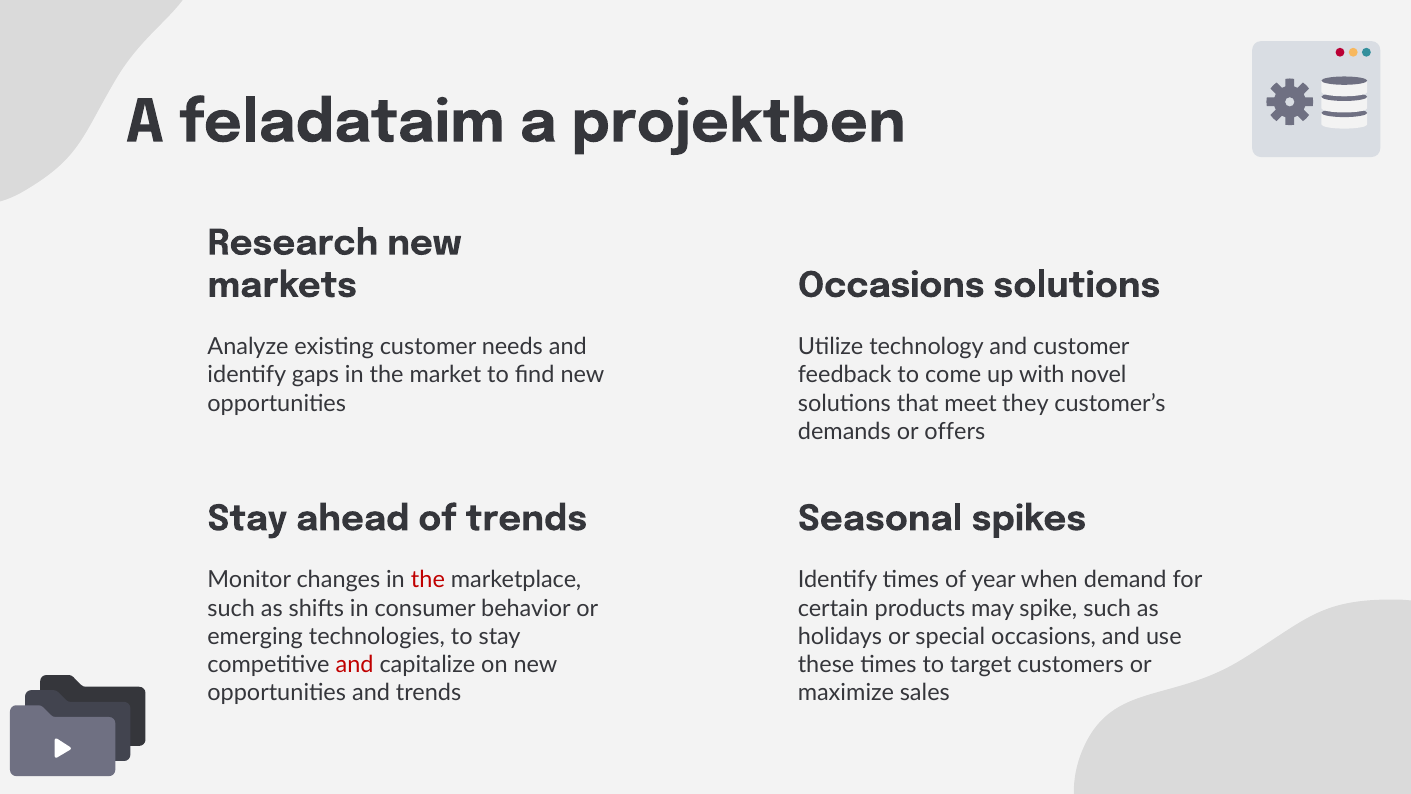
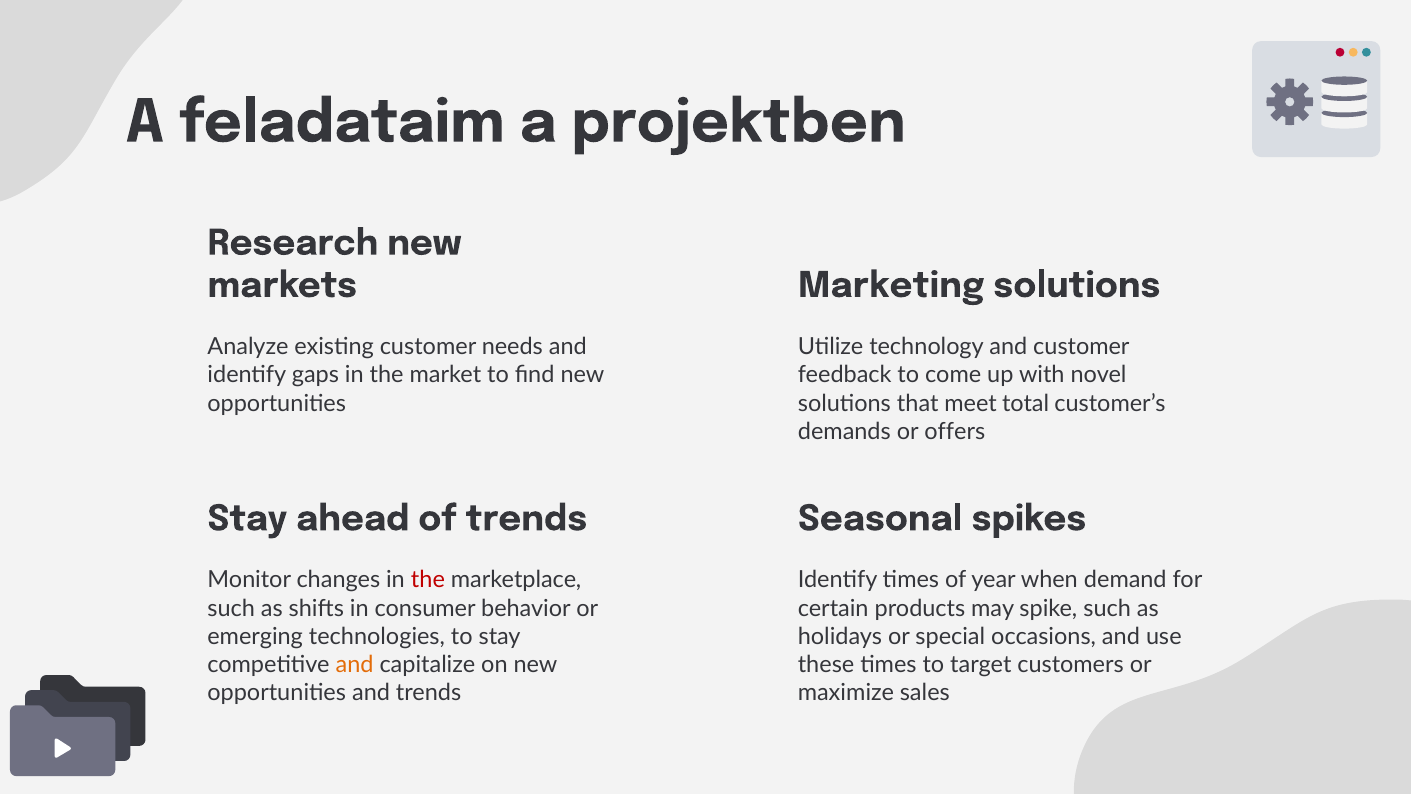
markets Occasions: Occasions -> Marketing
they: they -> total
and at (355, 665) colour: red -> orange
